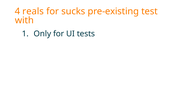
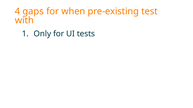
reals: reals -> gaps
sucks: sucks -> when
